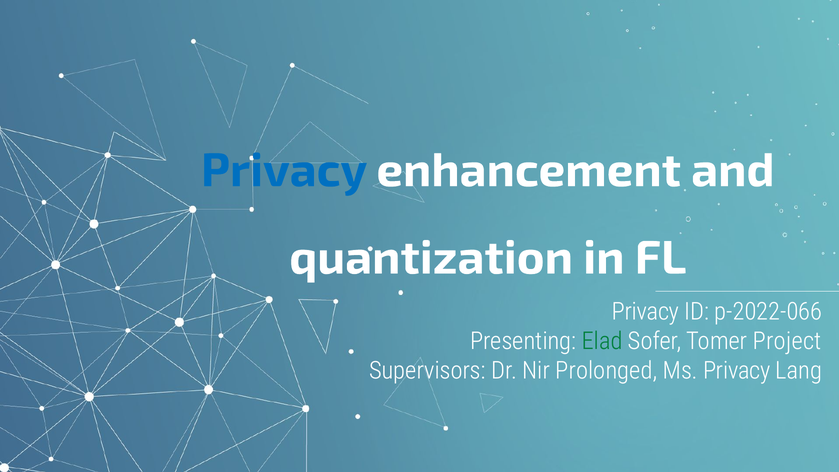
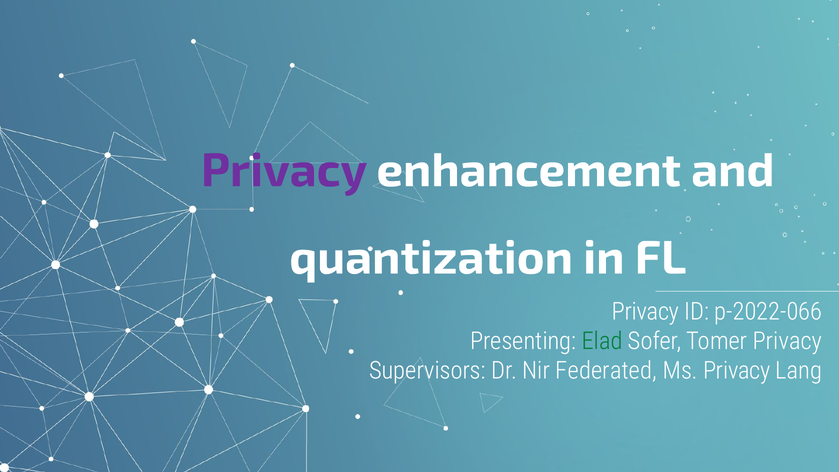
Privacy at (284, 171) colour: blue -> purple
Tomer Project: Project -> Privacy
Prolonged: Prolonged -> Federated
